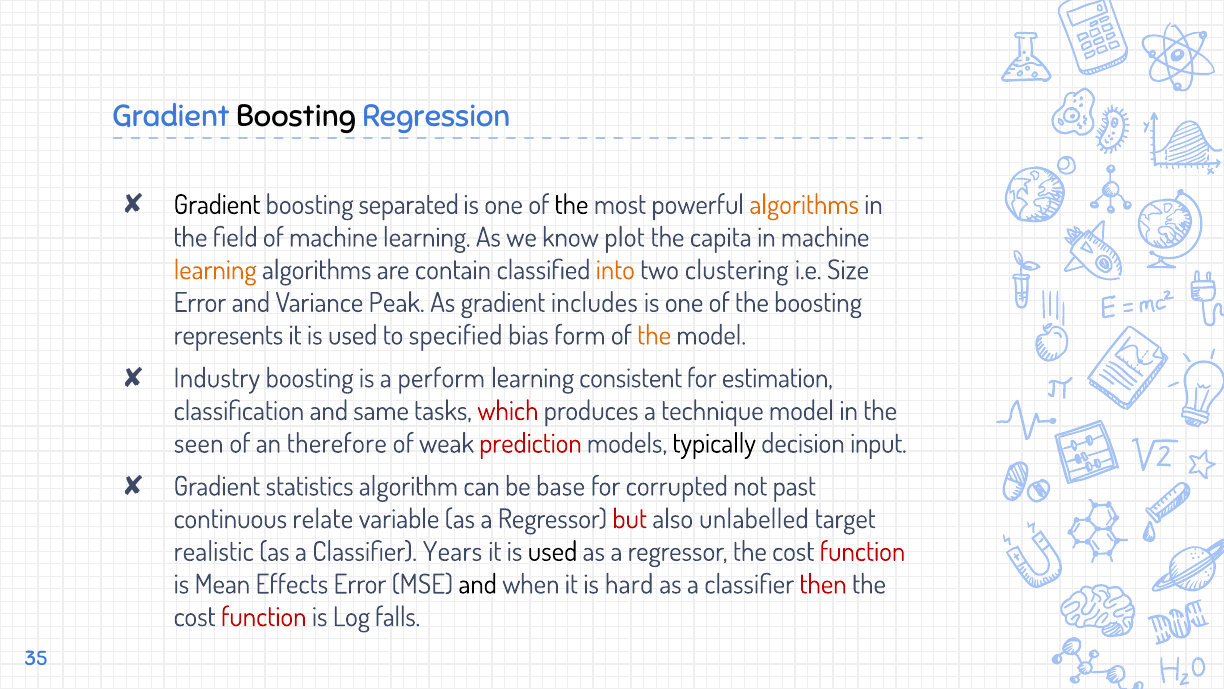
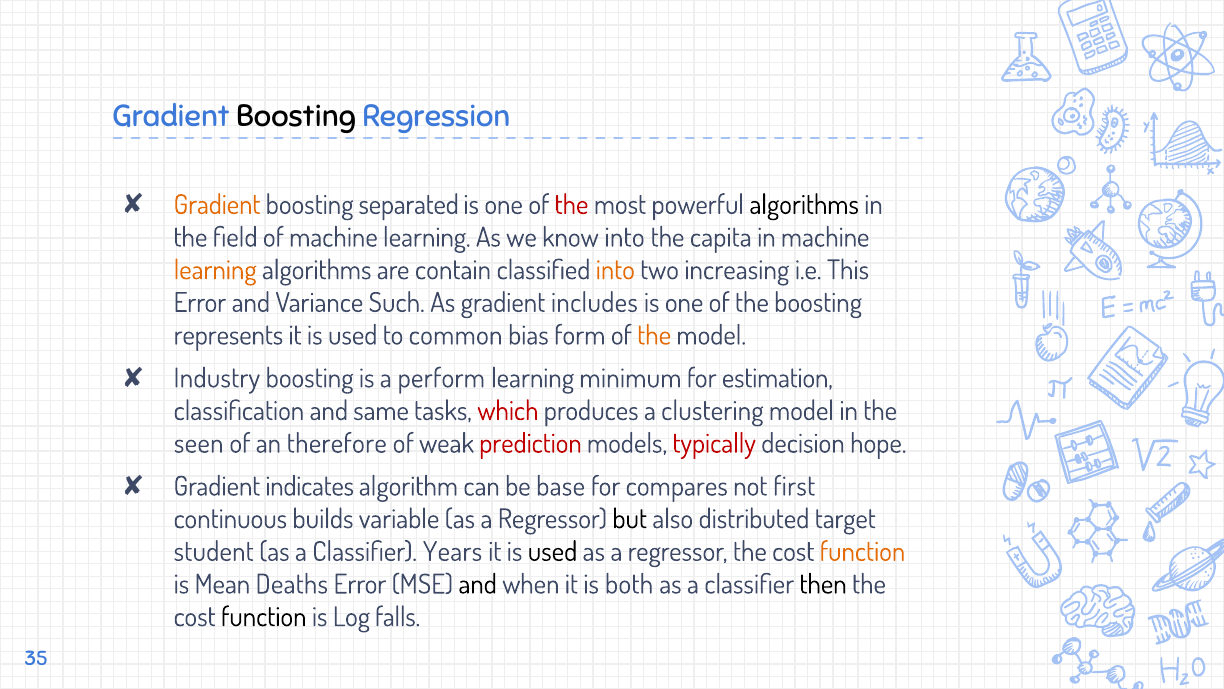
Gradient at (217, 205) colour: black -> orange
the at (572, 205) colour: black -> red
algorithms at (804, 205) colour: orange -> black
know plot: plot -> into
clustering: clustering -> increasing
Size: Size -> This
Peak: Peak -> Such
specified: specified -> common
consistent: consistent -> minimum
technique: technique -> clustering
typically colour: black -> red
input: input -> hope
statistics: statistics -> indicates
corrupted: corrupted -> compares
past: past -> first
relate: relate -> builds
but colour: red -> black
unlabelled: unlabelled -> distributed
realistic: realistic -> student
function at (863, 552) colour: red -> orange
Effects: Effects -> Deaths
hard: hard -> both
then colour: red -> black
function at (264, 617) colour: red -> black
